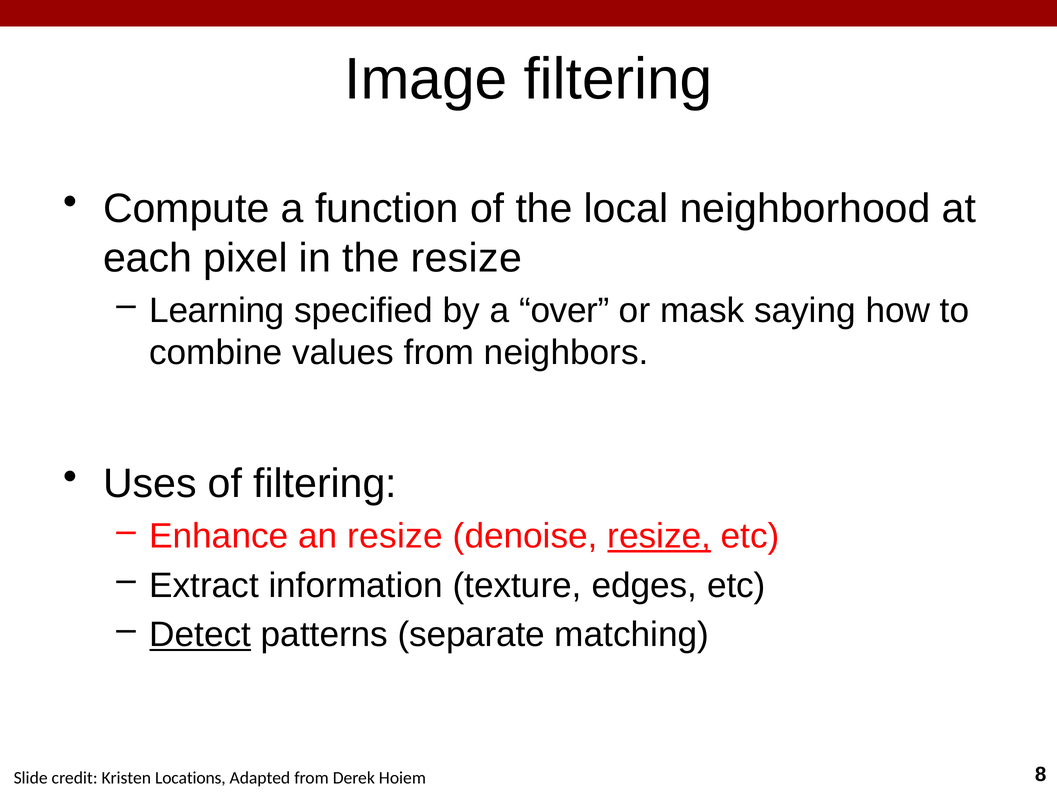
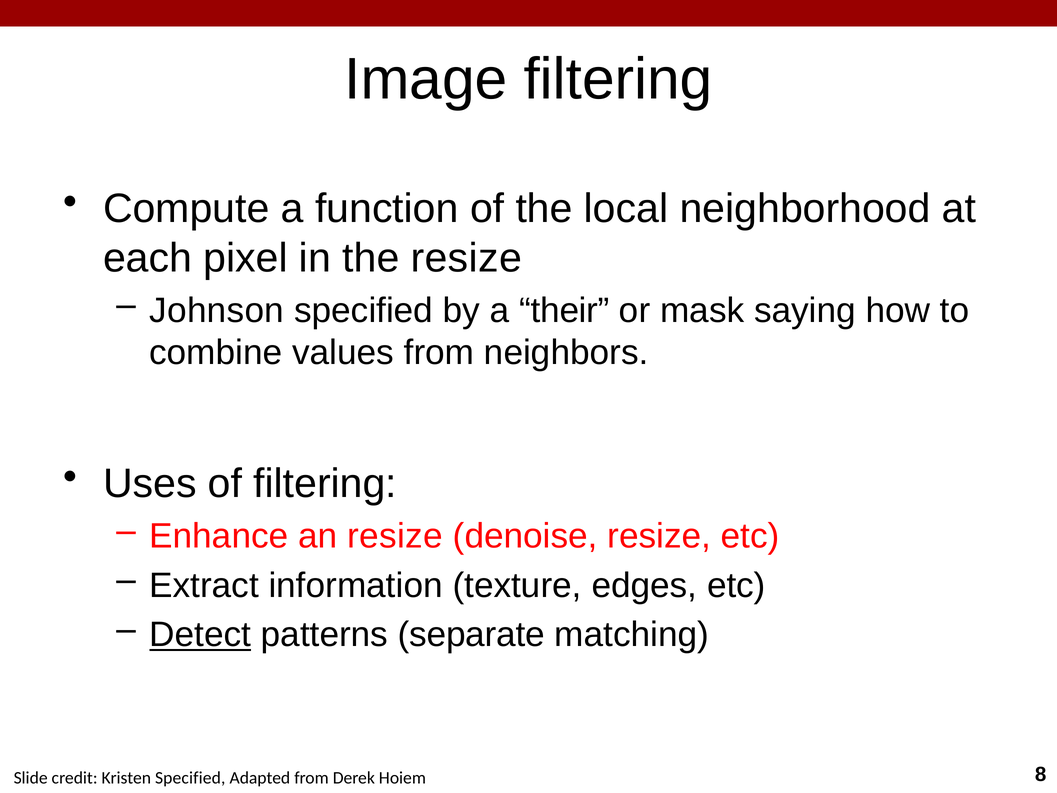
Learning: Learning -> Johnson
over: over -> their
resize at (659, 536) underline: present -> none
Kristen Locations: Locations -> Specified
